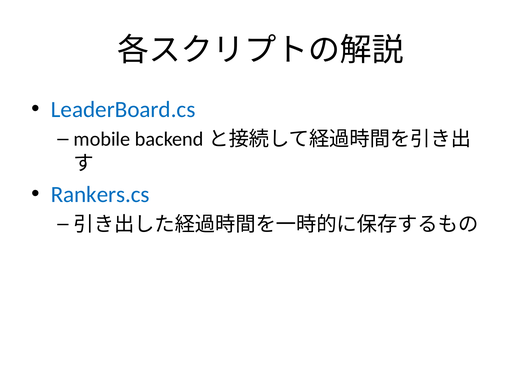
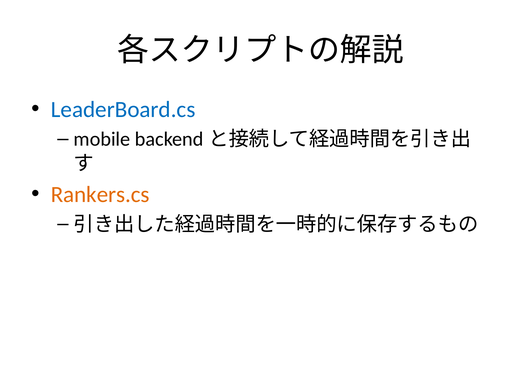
Rankers.cs colour: blue -> orange
